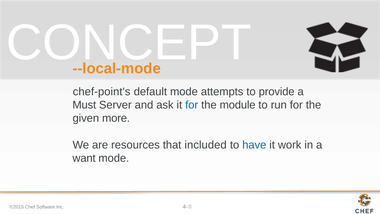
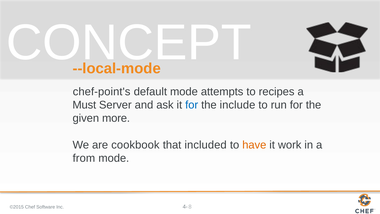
provide: provide -> recipes
module: module -> include
resources: resources -> cookbook
have colour: blue -> orange
want: want -> from
